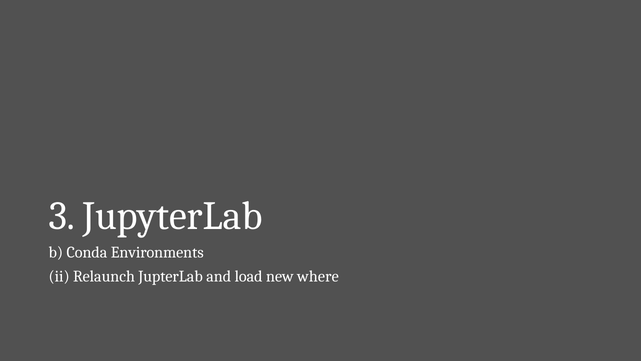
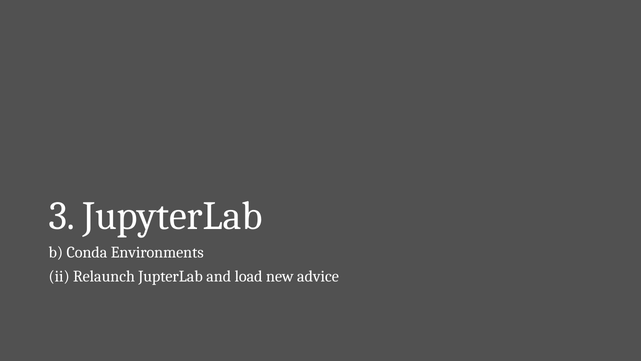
where: where -> advice
